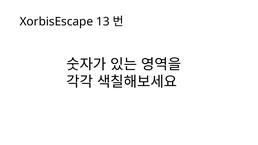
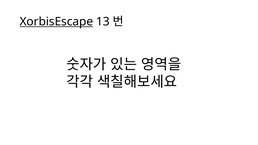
XorbisEscape underline: none -> present
